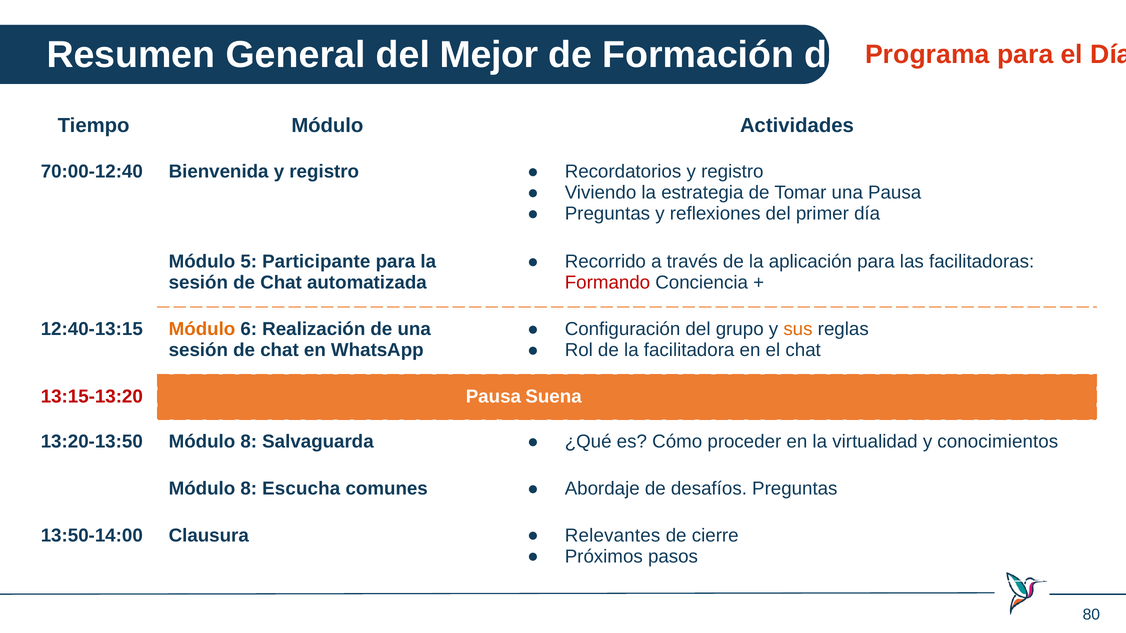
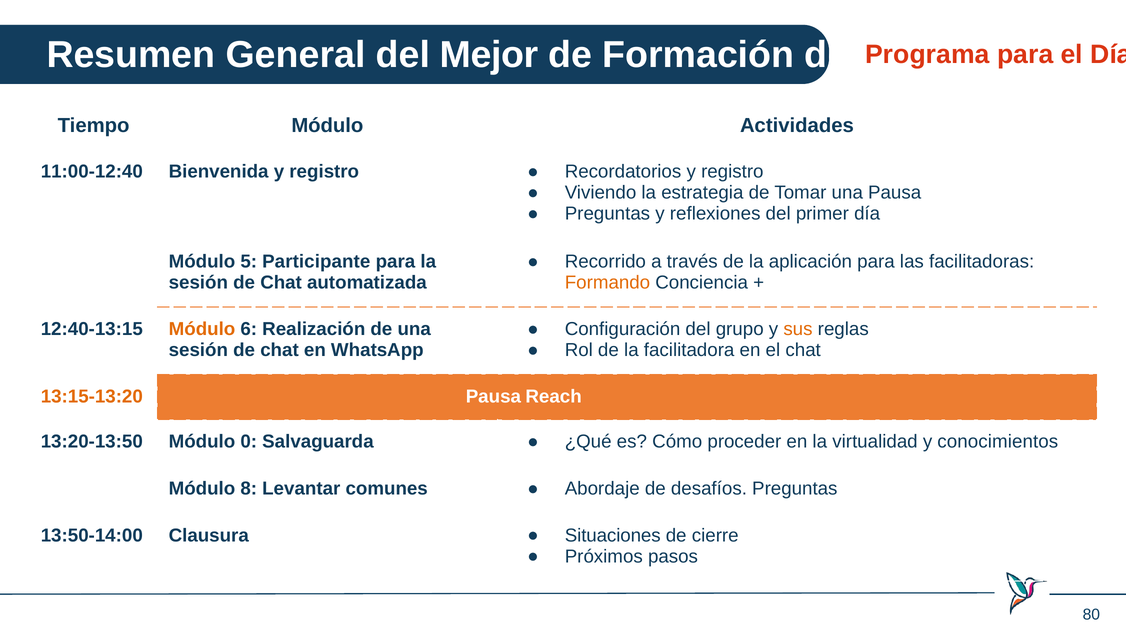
70:00-12:40: 70:00-12:40 -> 11:00-12:40
Formando colour: red -> orange
13:15-13:20 colour: red -> orange
Suena: Suena -> Reach
13:20-13:50 Módulo 8: 8 -> 0
Escucha: Escucha -> Levantar
Relevantes: Relevantes -> Situaciones
